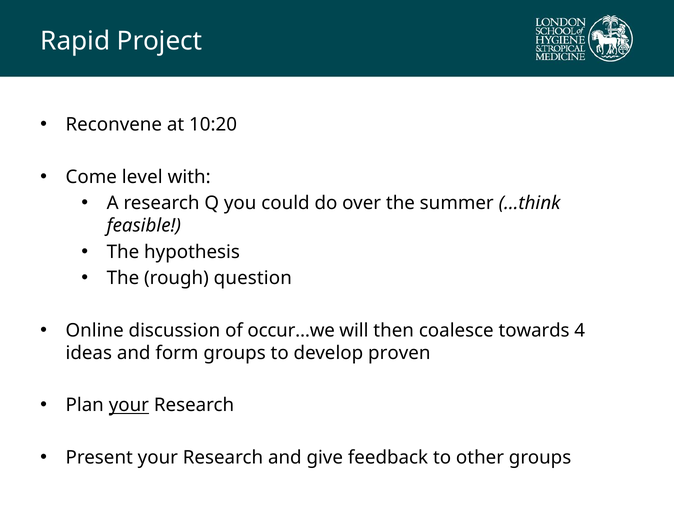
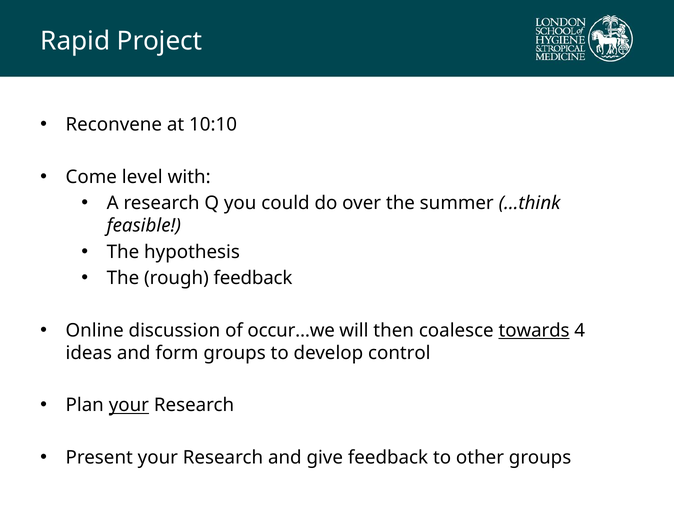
10:20: 10:20 -> 10:10
rough question: question -> feedback
towards underline: none -> present
proven: proven -> control
